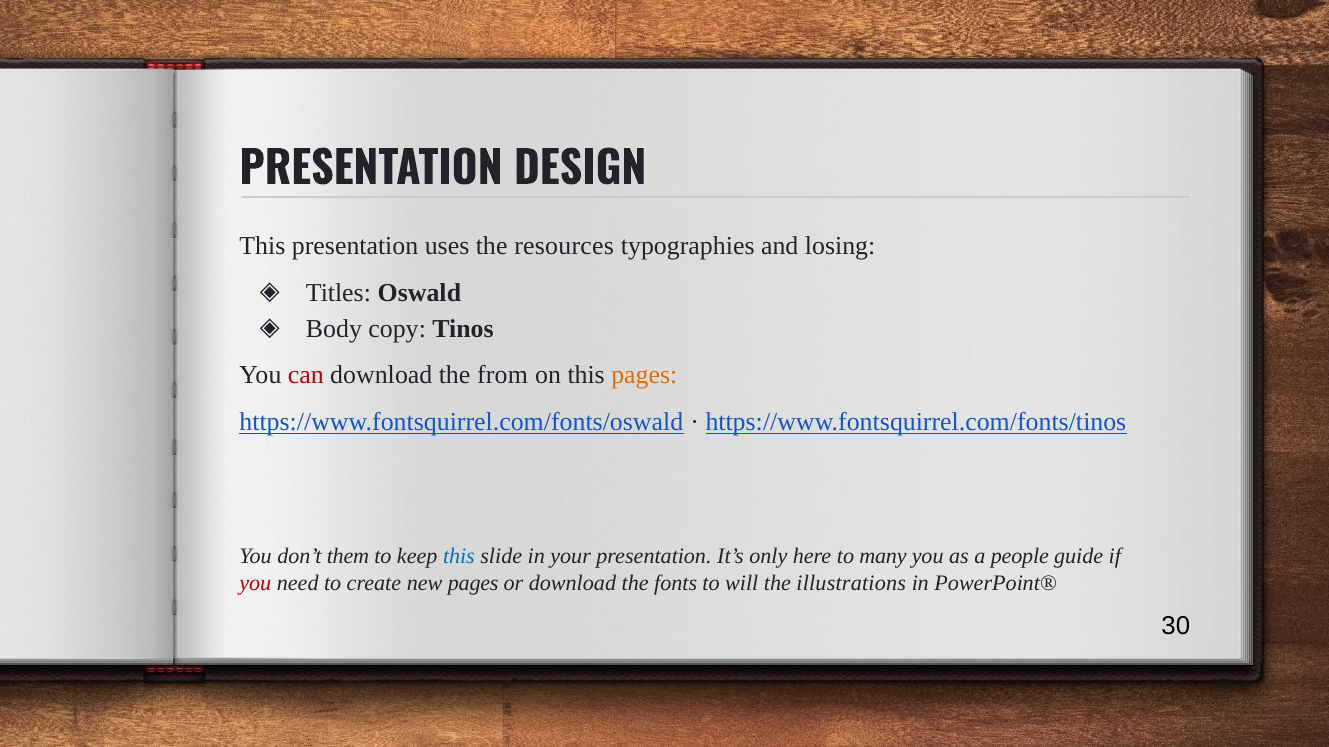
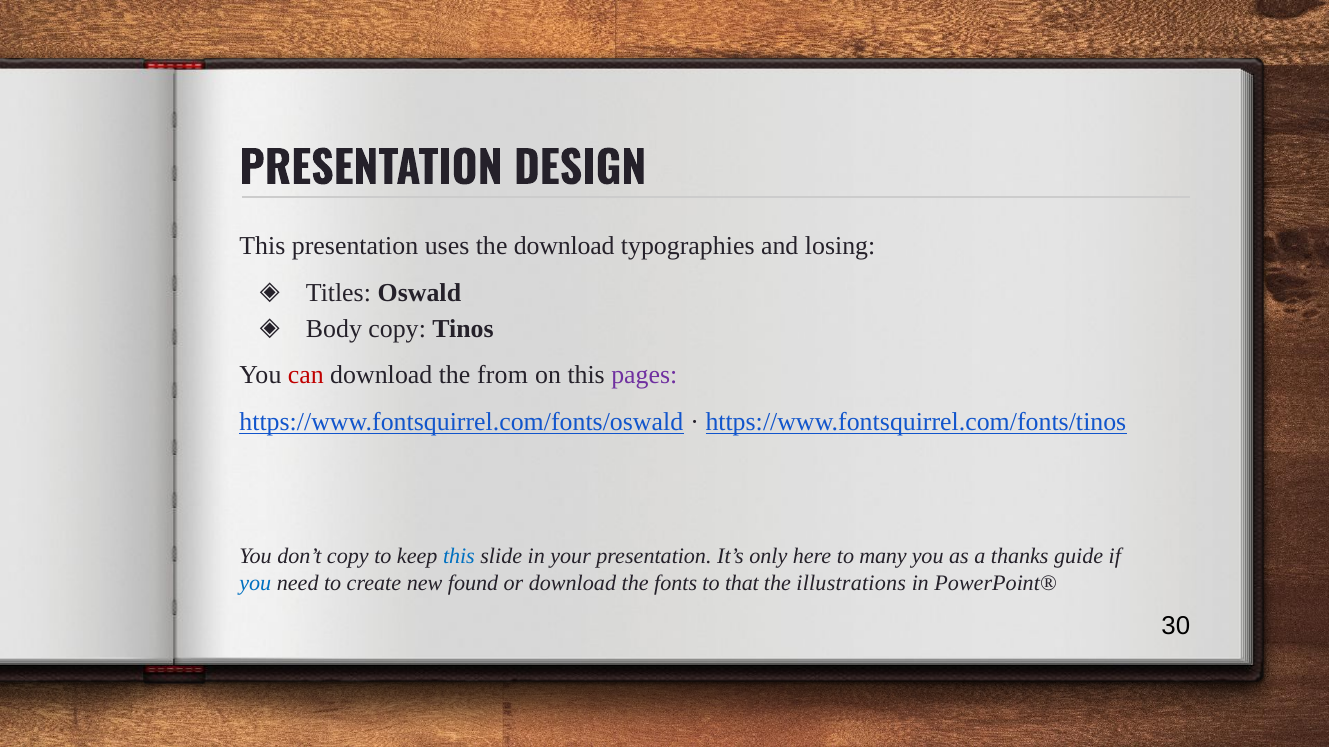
the resources: resources -> download
pages at (644, 376) colour: orange -> purple
don’t them: them -> copy
people: people -> thanks
you at (255, 583) colour: red -> blue
new pages: pages -> found
will: will -> that
